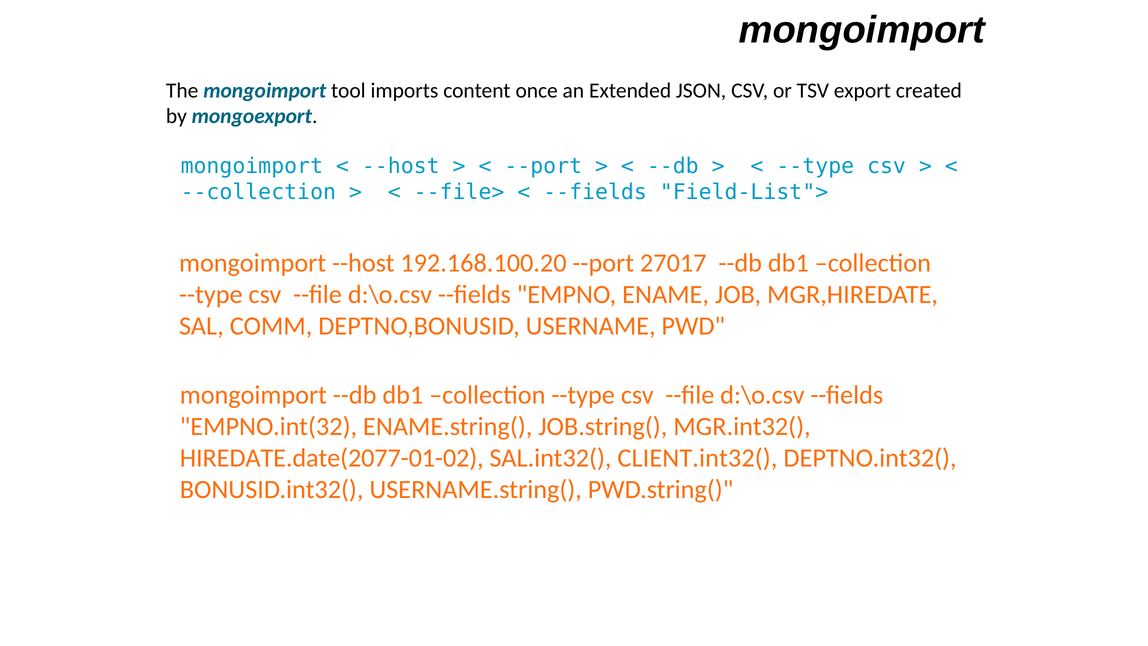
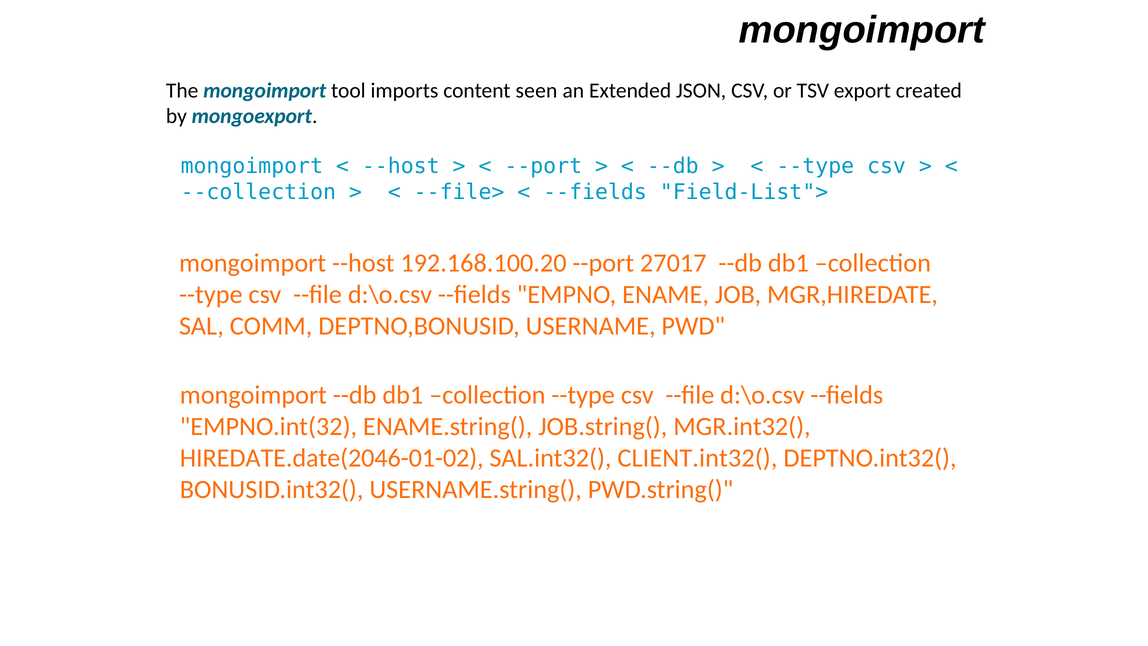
once: once -> seen
HIREDATE.date(2077-01-02: HIREDATE.date(2077-01-02 -> HIREDATE.date(2046-01-02
